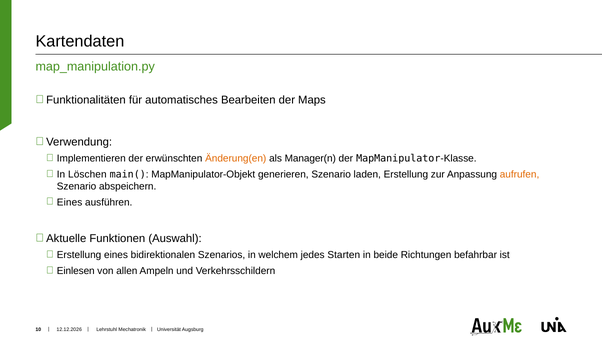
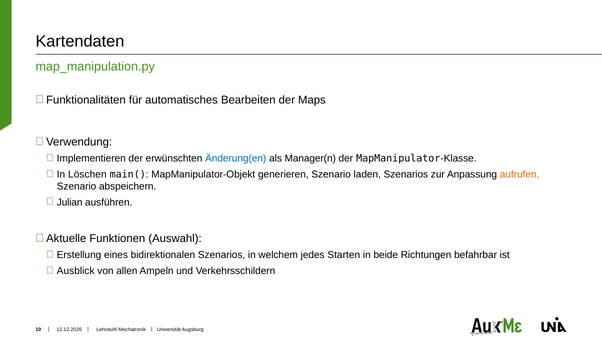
Änderung(en colour: orange -> blue
laden Erstellung: Erstellung -> Szenarios
Eines at (70, 202): Eines -> Julian
Einlesen: Einlesen -> Ausblick
